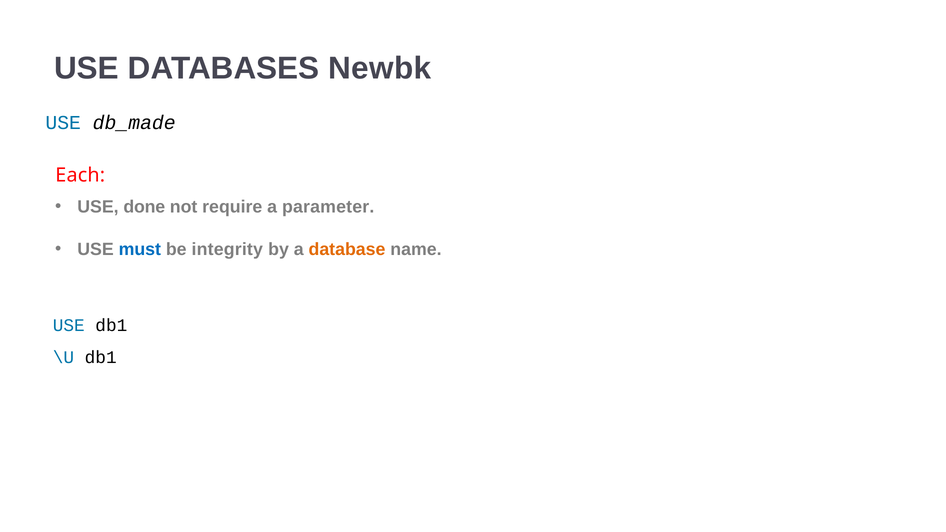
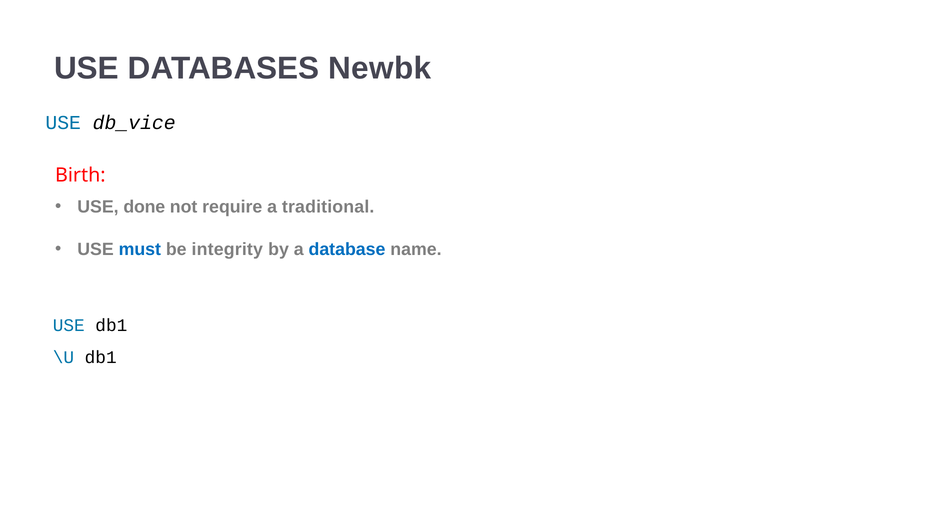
db_made: db_made -> db_vice
Each: Each -> Birth
parameter: parameter -> traditional
database colour: orange -> blue
